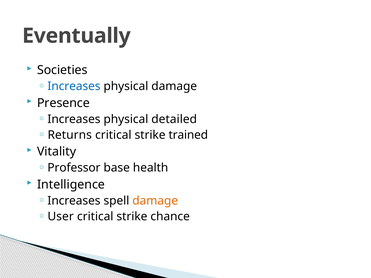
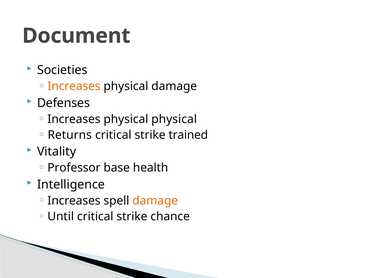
Eventually: Eventually -> Document
Increases at (74, 86) colour: blue -> orange
Presence: Presence -> Defenses
physical detailed: detailed -> physical
User: User -> Until
